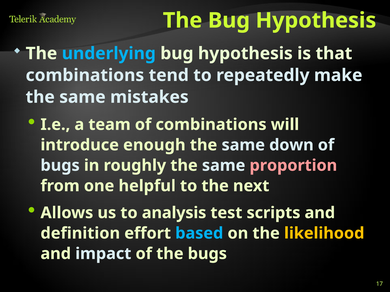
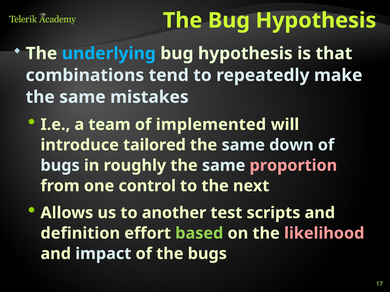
of combinations: combinations -> implemented
enough: enough -> tailored
helpful: helpful -> control
analysis: analysis -> another
based colour: light blue -> light green
likelihood colour: yellow -> pink
